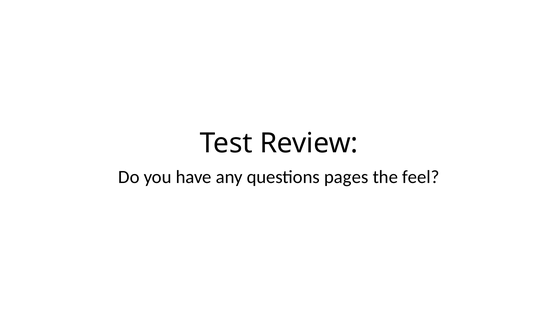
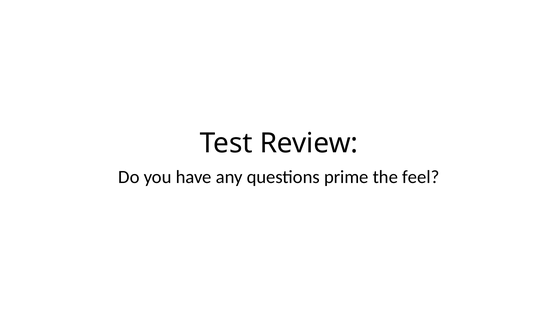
pages: pages -> prime
